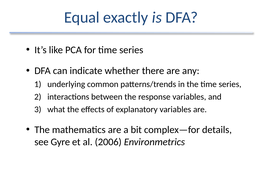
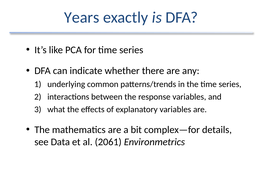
Equal: Equal -> Years
Gyre: Gyre -> Data
2006: 2006 -> 2061
